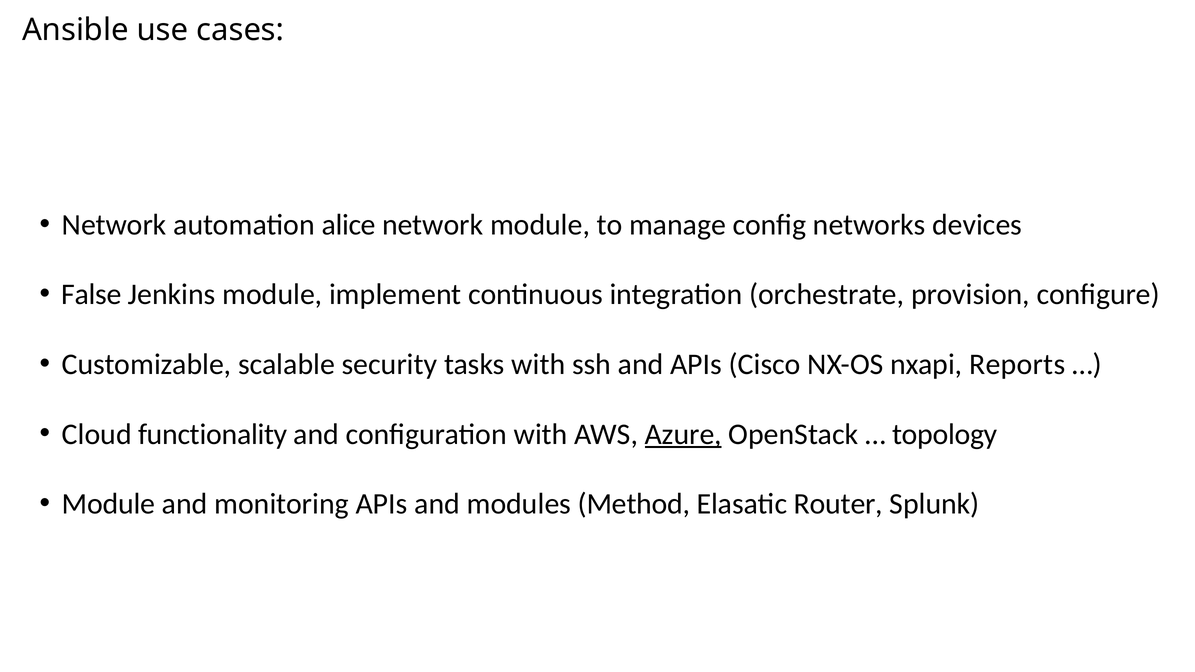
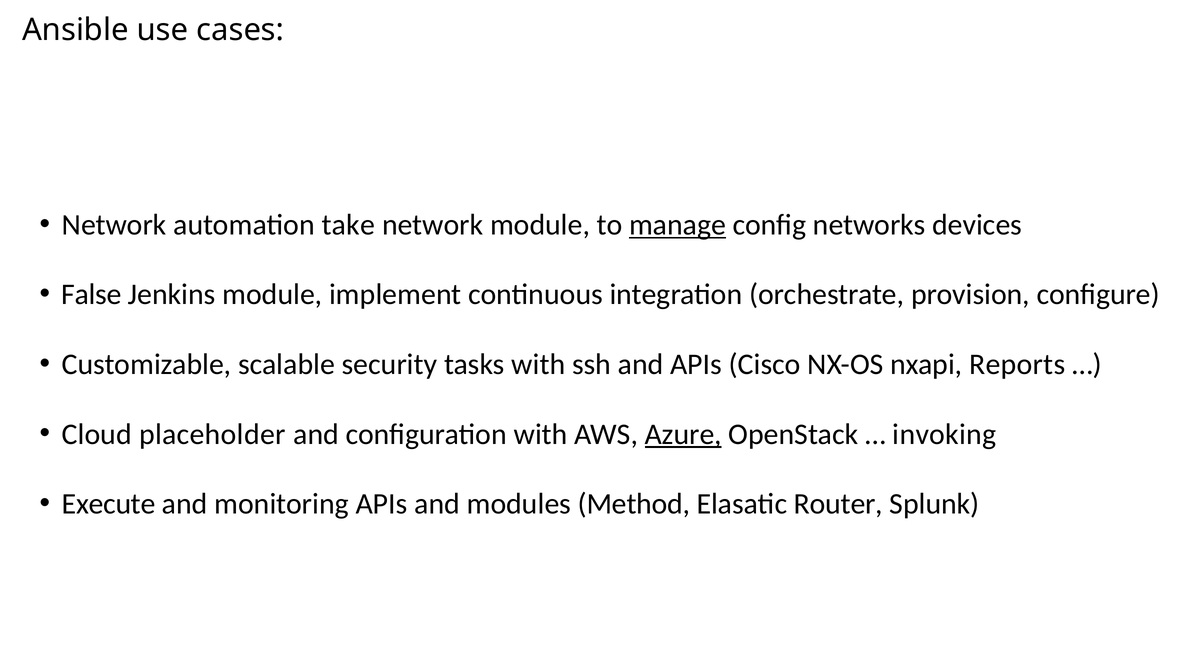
alice: alice -> take
manage underline: none -> present
functionality: functionality -> placeholder
topology: topology -> invoking
Module at (109, 504): Module -> Execute
